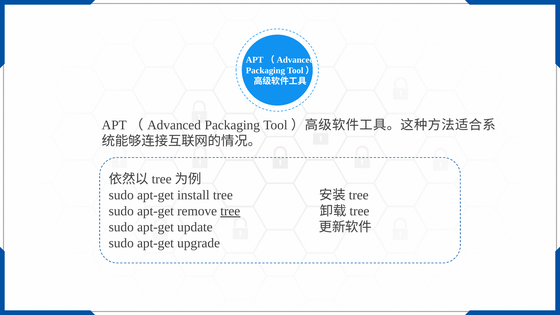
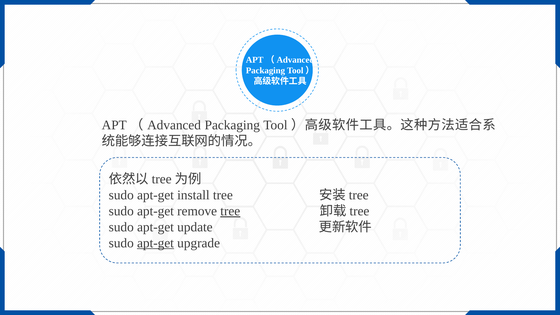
apt-get at (155, 243) underline: none -> present
